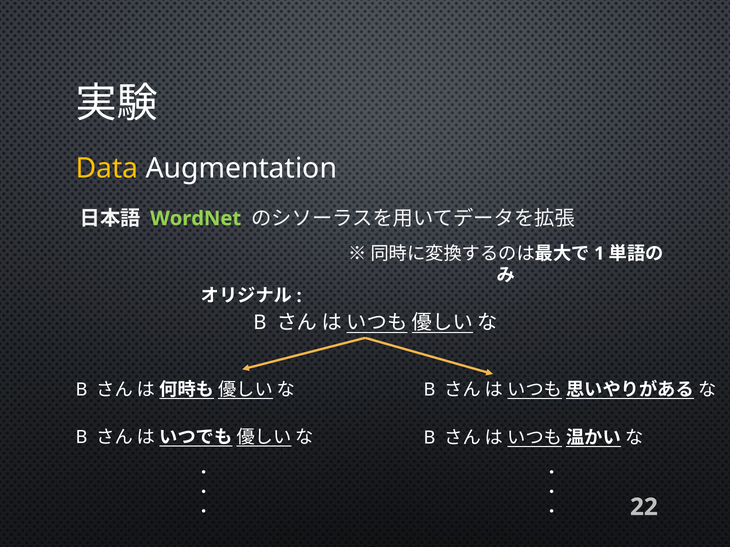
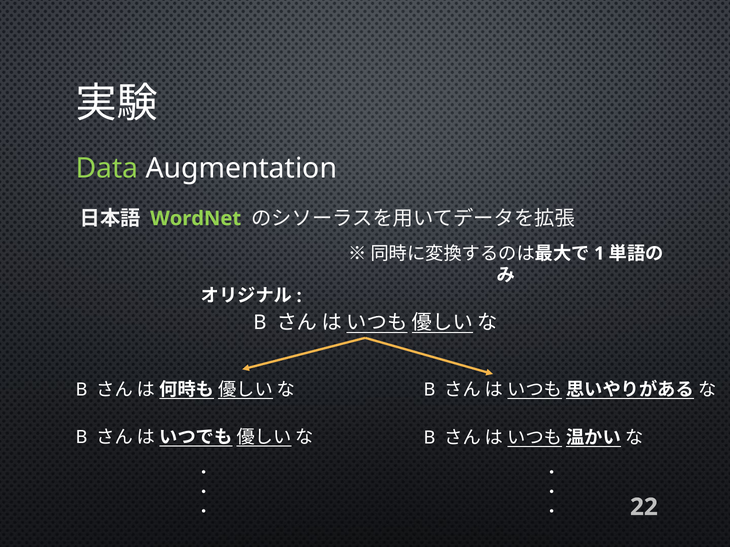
Data colour: yellow -> light green
